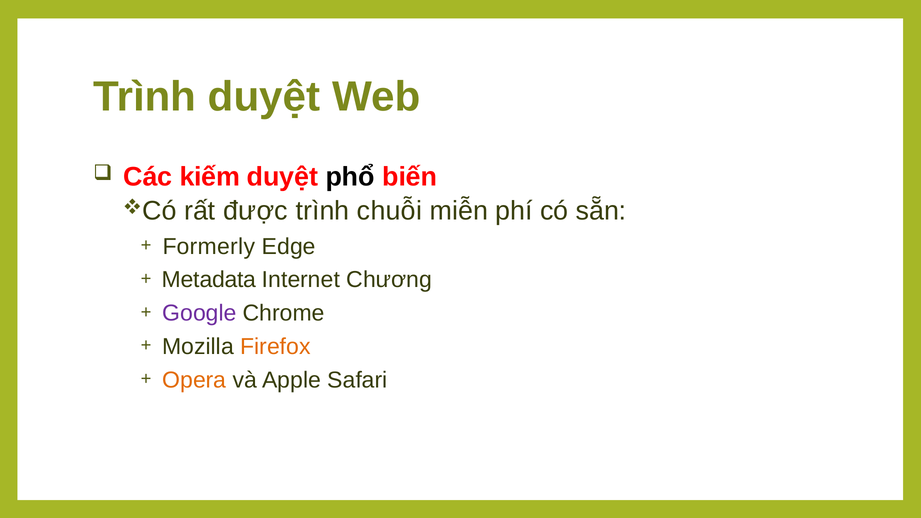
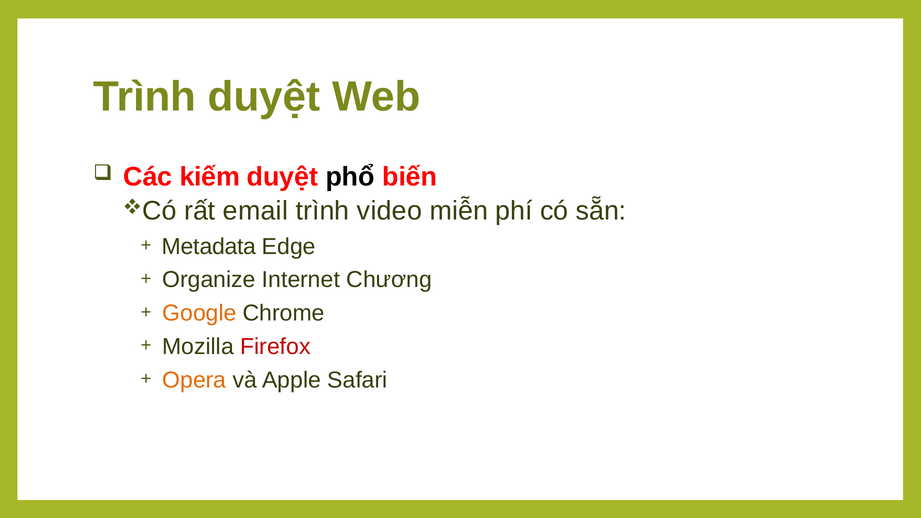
được: được -> email
chuỗi: chuỗi -> video
Formerly: Formerly -> Metadata
Metadata: Metadata -> Organize
Google colour: purple -> orange
Firefox colour: orange -> red
